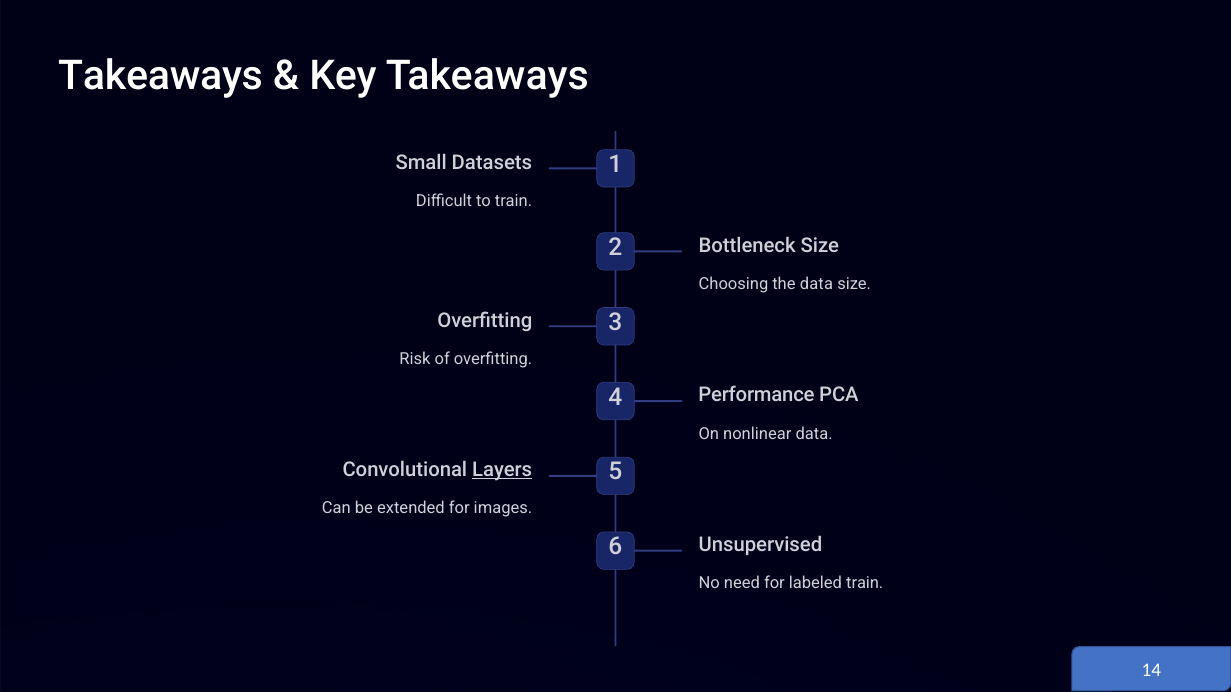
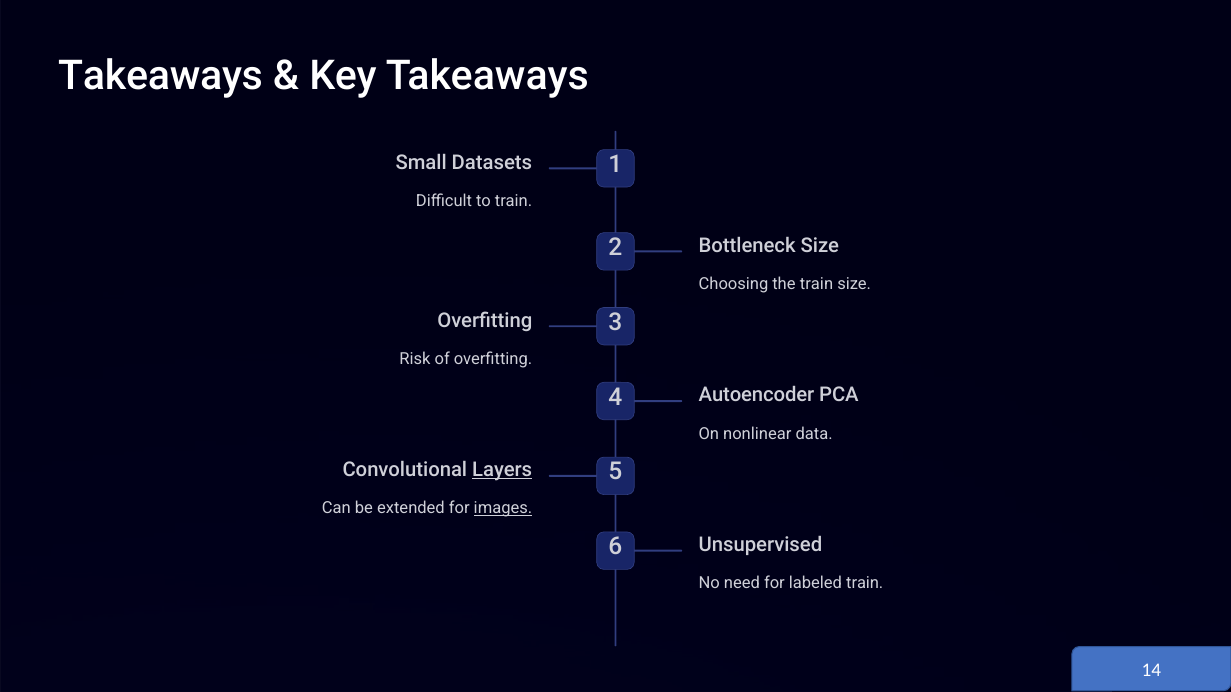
the data: data -> train
Performance: Performance -> Autoencoder
images underline: none -> present
